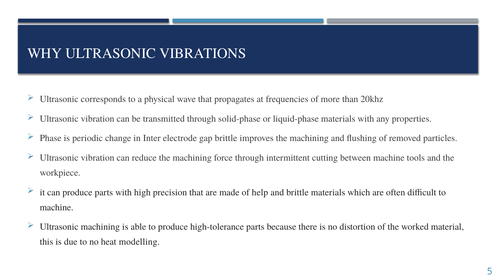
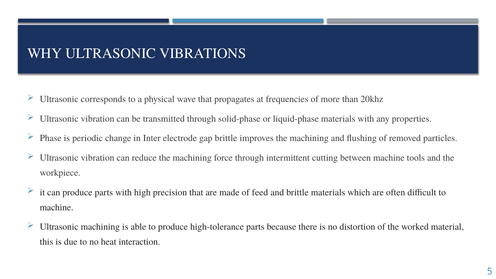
help: help -> feed
modelling: modelling -> interaction
